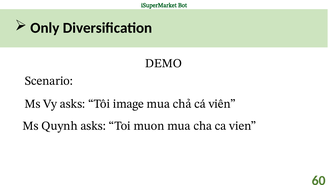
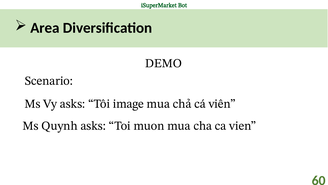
Only: Only -> Area
